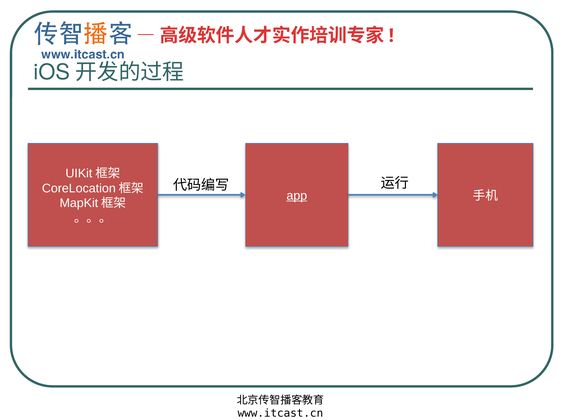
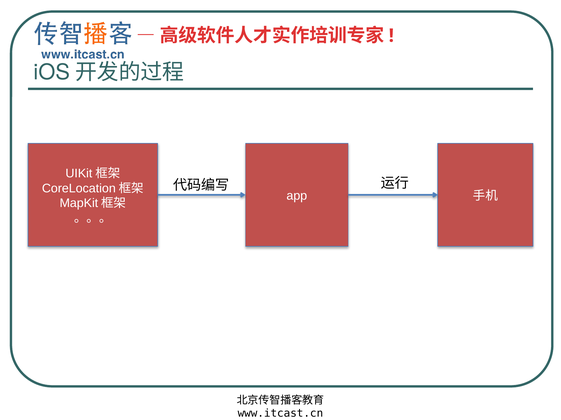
app underline: present -> none
